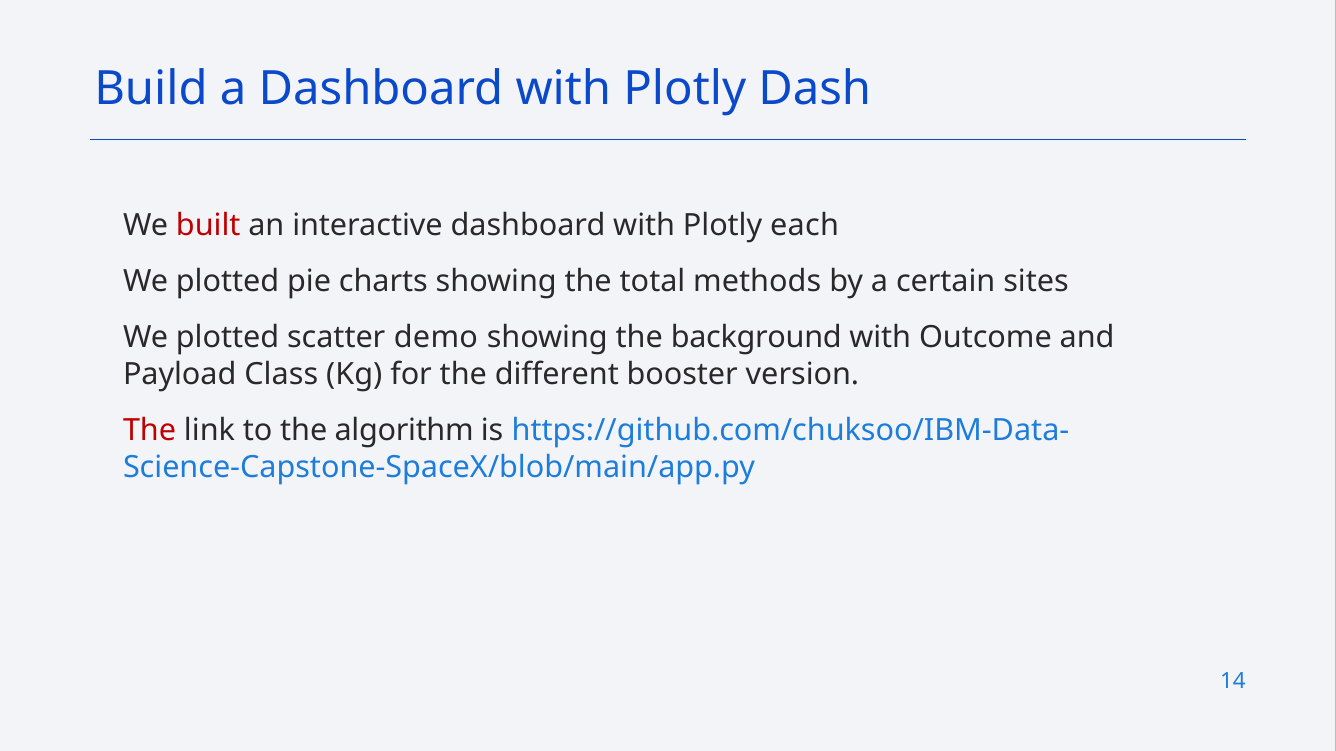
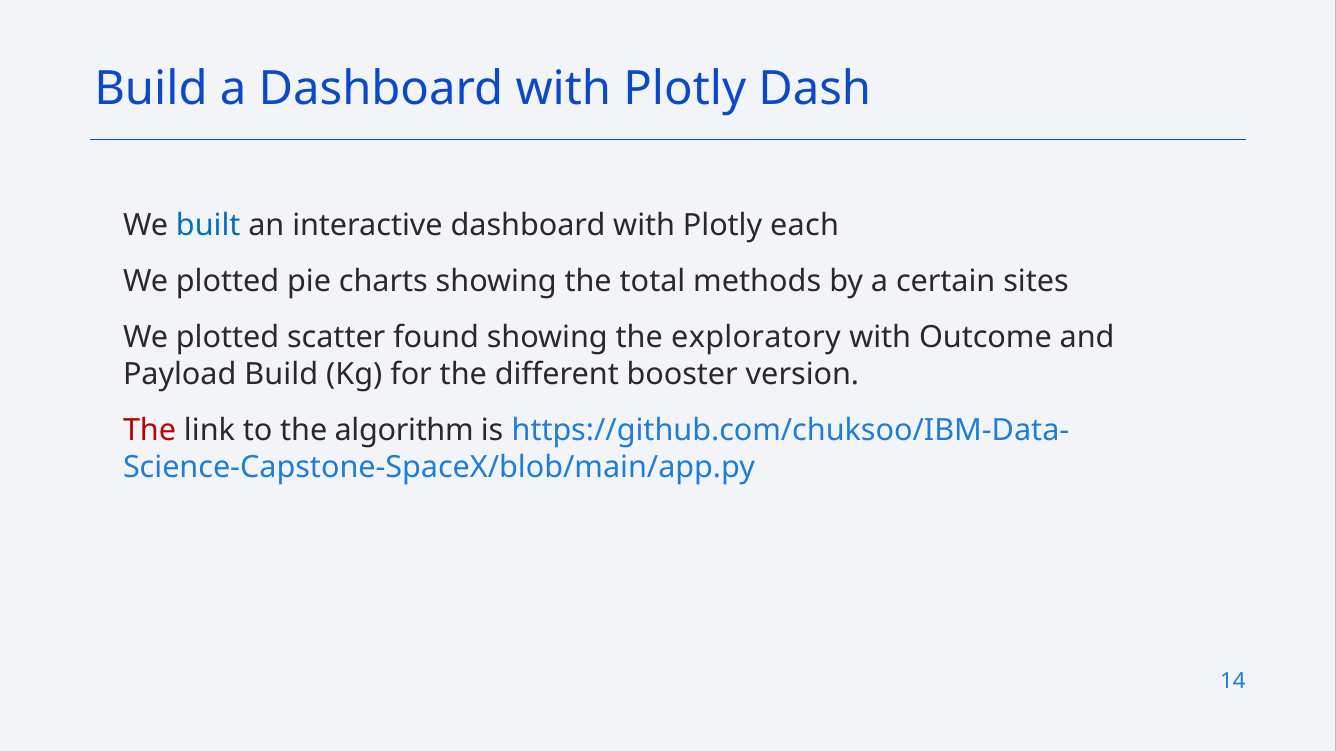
built colour: red -> blue
demo: demo -> found
background: background -> exploratory
Payload Class: Class -> Build
